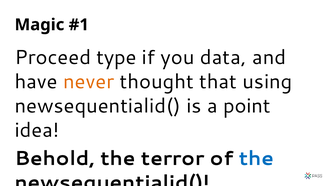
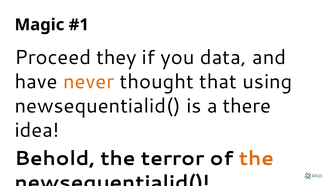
type: type -> they
point: point -> there
the at (256, 159) colour: blue -> orange
